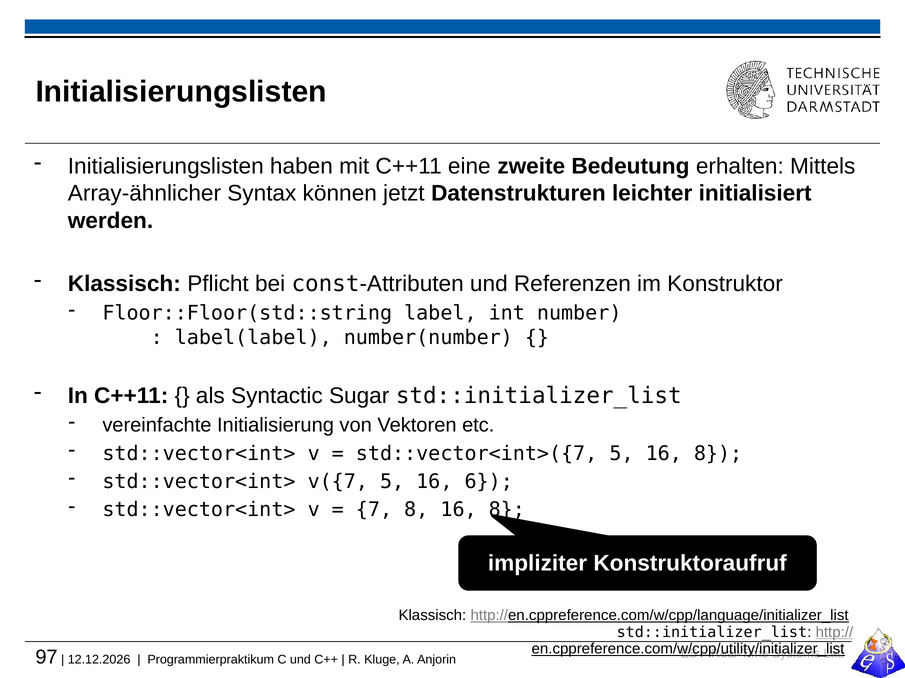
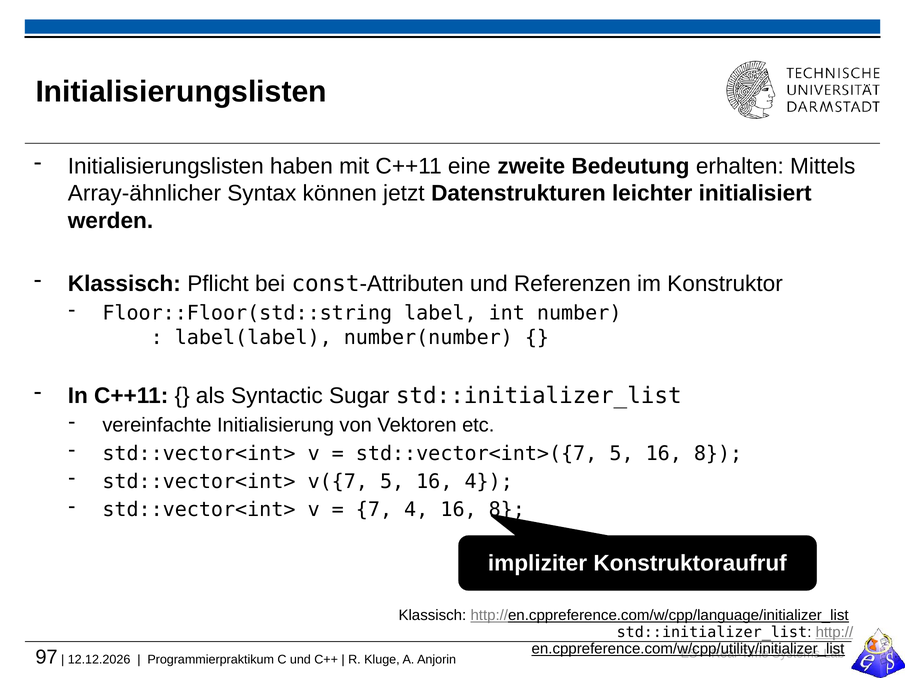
16 6: 6 -> 4
7 8: 8 -> 4
